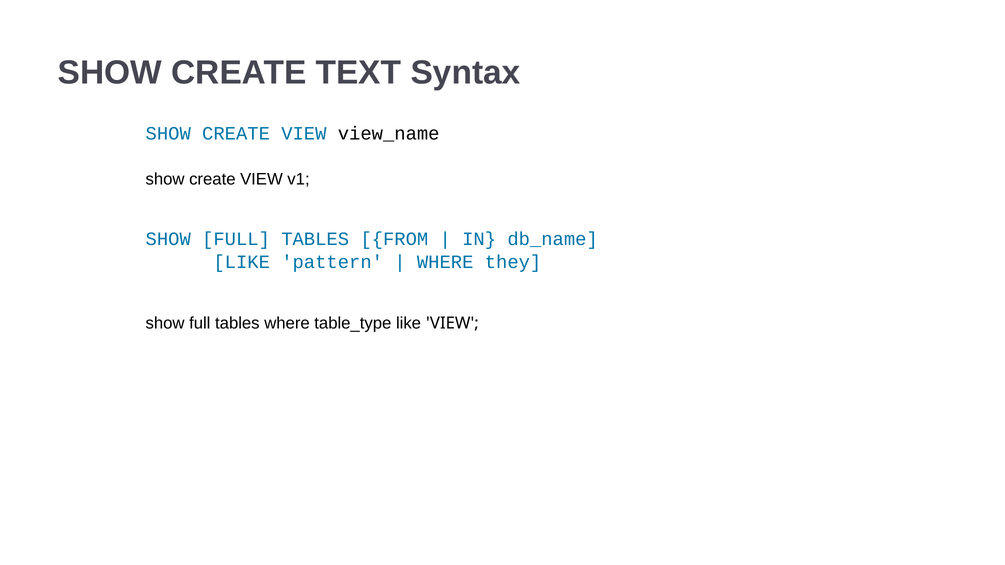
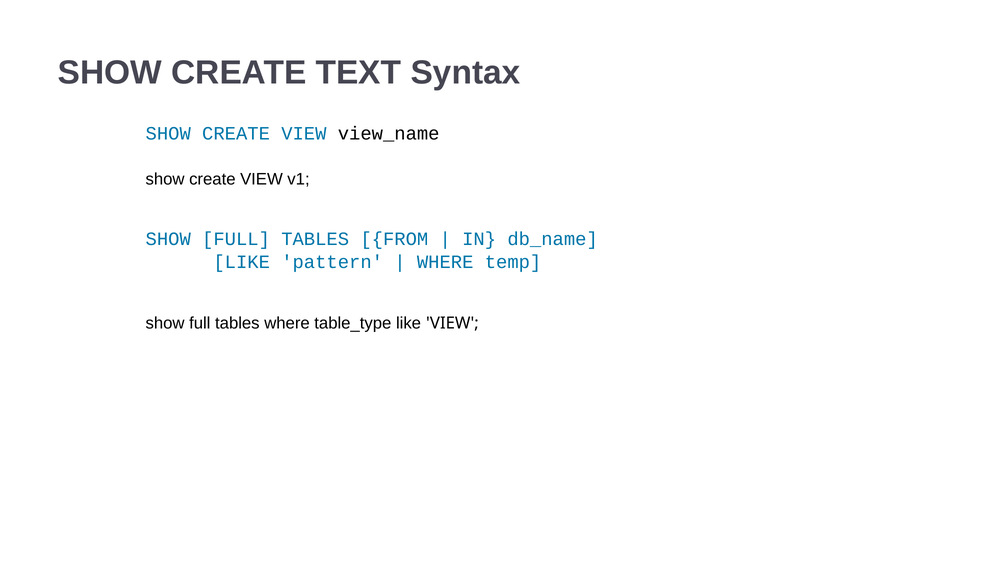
they: they -> temp
